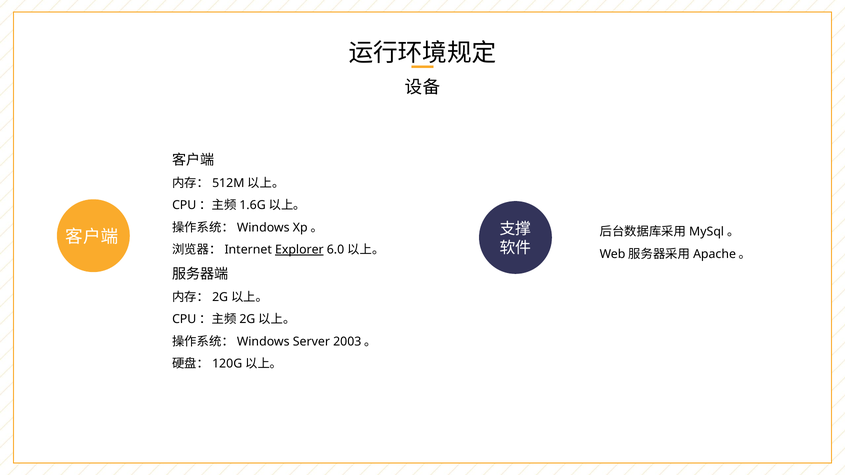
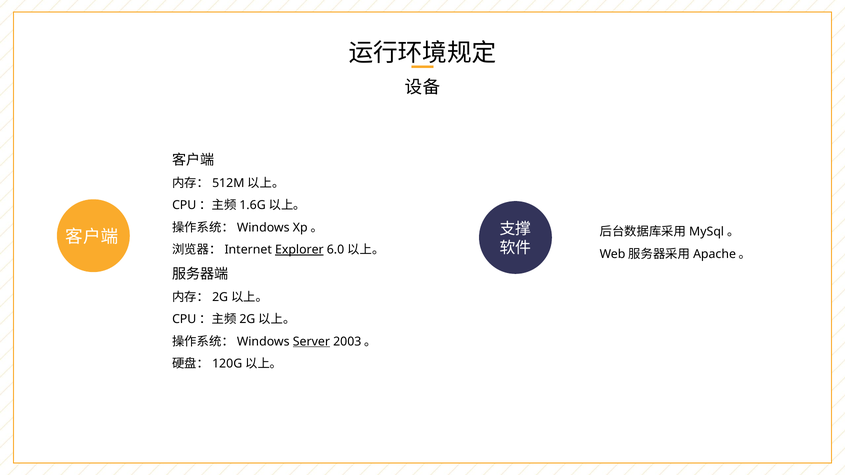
Server underline: none -> present
